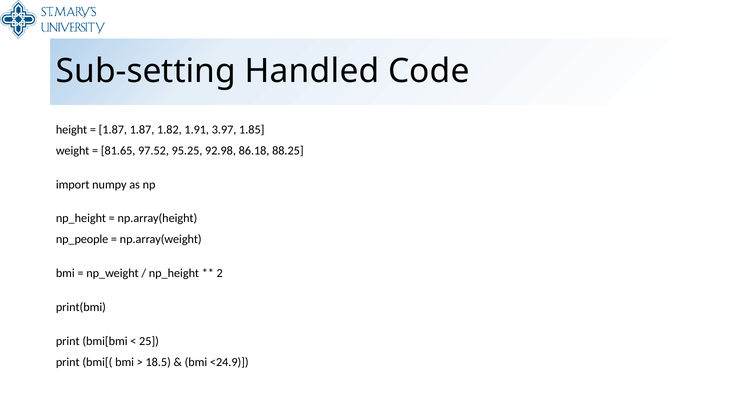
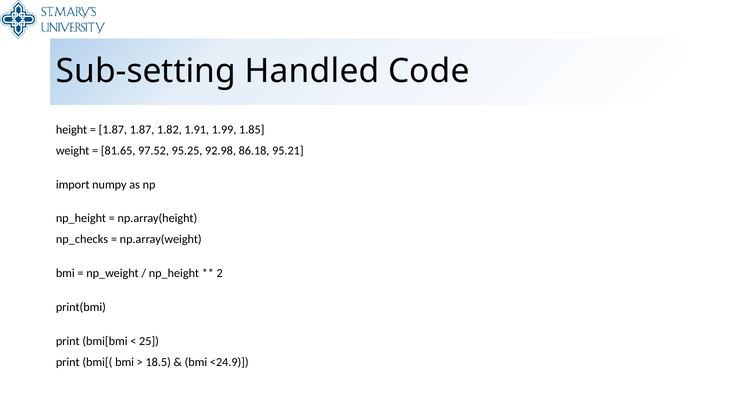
3.97: 3.97 -> 1.99
88.25: 88.25 -> 95.21
np_people: np_people -> np_checks
